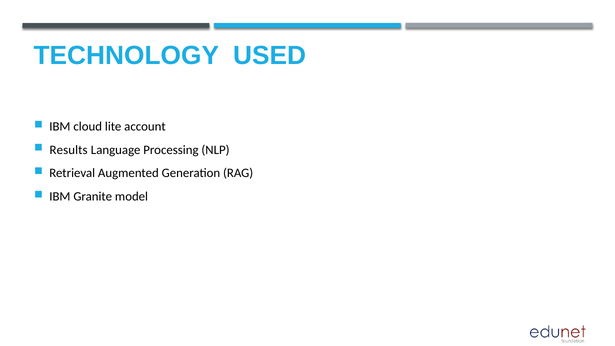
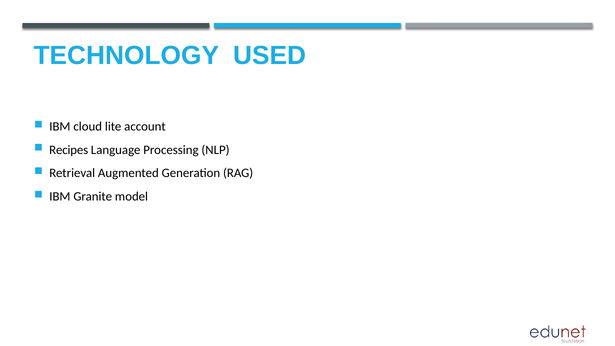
Results: Results -> Recipes
